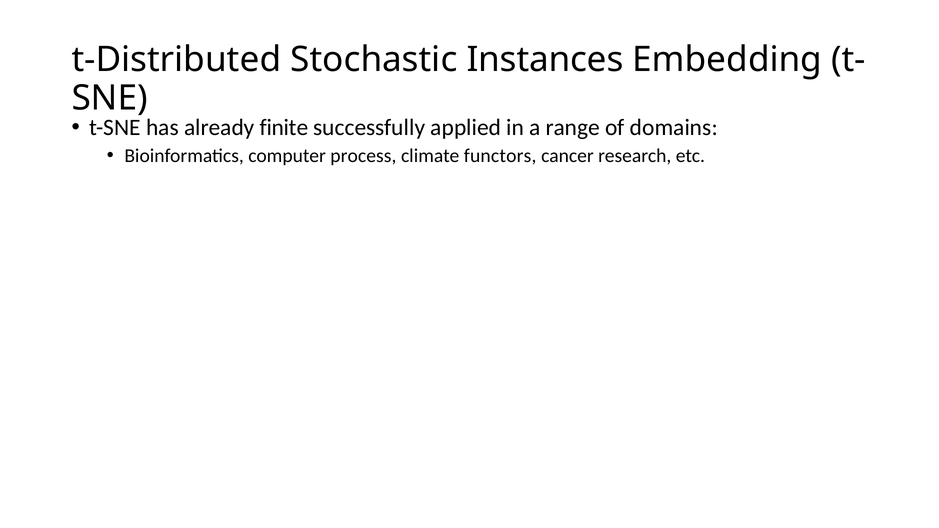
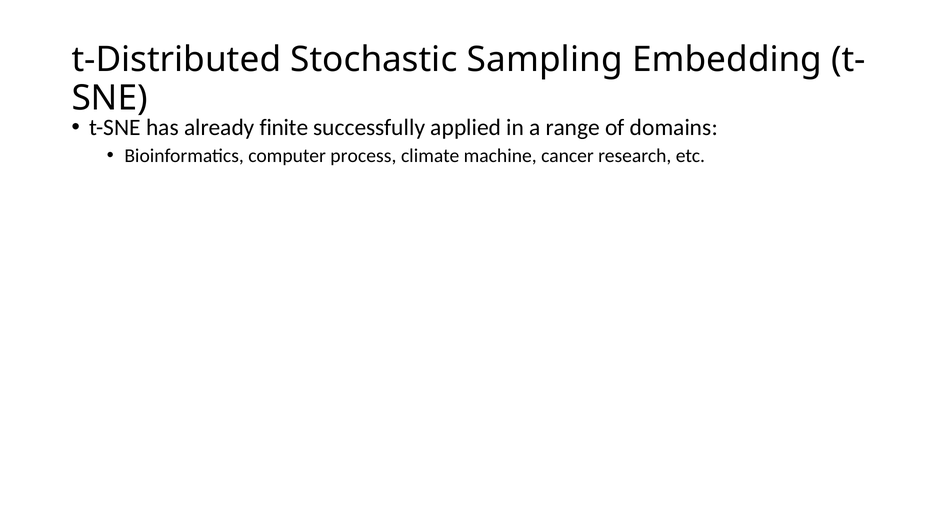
Instances: Instances -> Sampling
functors: functors -> machine
